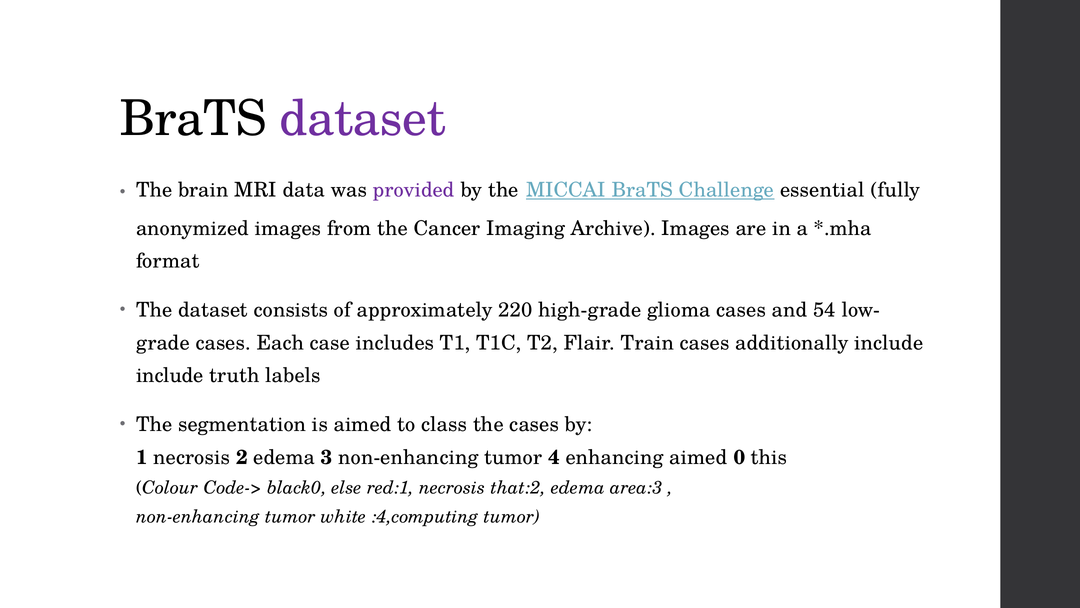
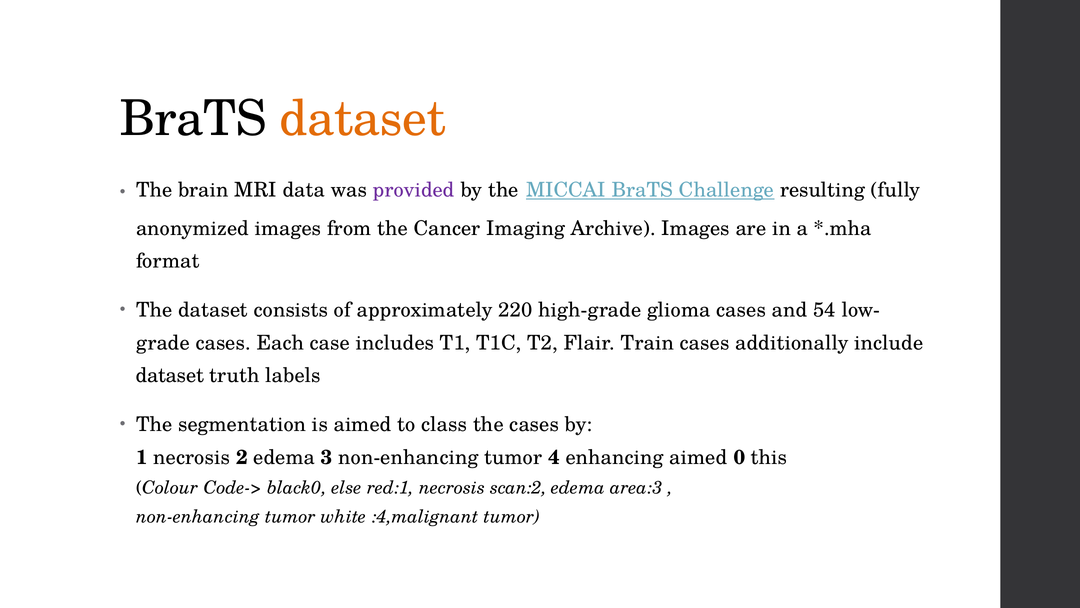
dataset at (363, 119) colour: purple -> orange
essential: essential -> resulting
include at (170, 375): include -> dataset
that:2: that:2 -> scan:2
:4,computing: :4,computing -> :4,malignant
